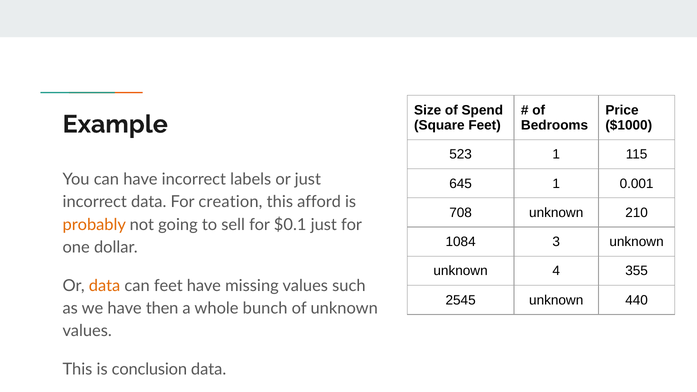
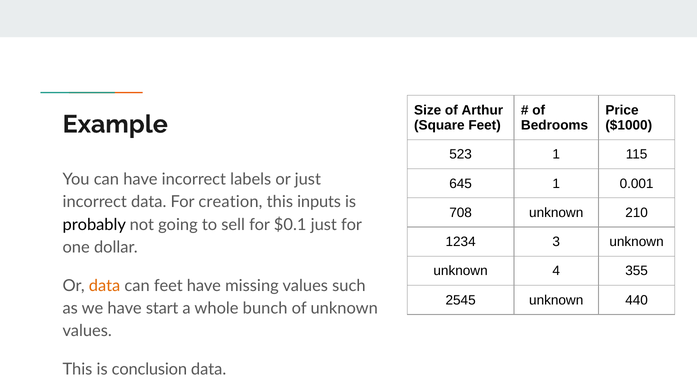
Spend: Spend -> Arthur
afford: afford -> inputs
probably colour: orange -> black
1084: 1084 -> 1234
then: then -> start
